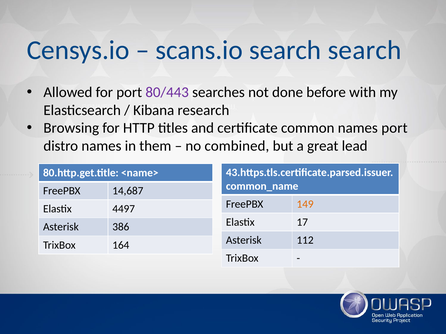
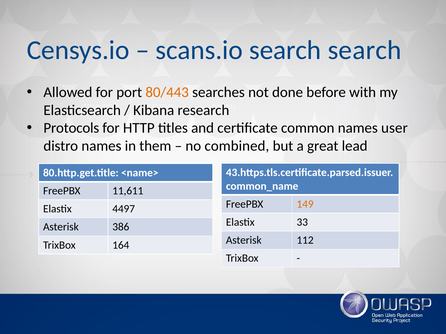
80/443 colour: purple -> orange
Browsing: Browsing -> Protocols
names port: port -> user
14,687: 14,687 -> 11,611
17: 17 -> 33
